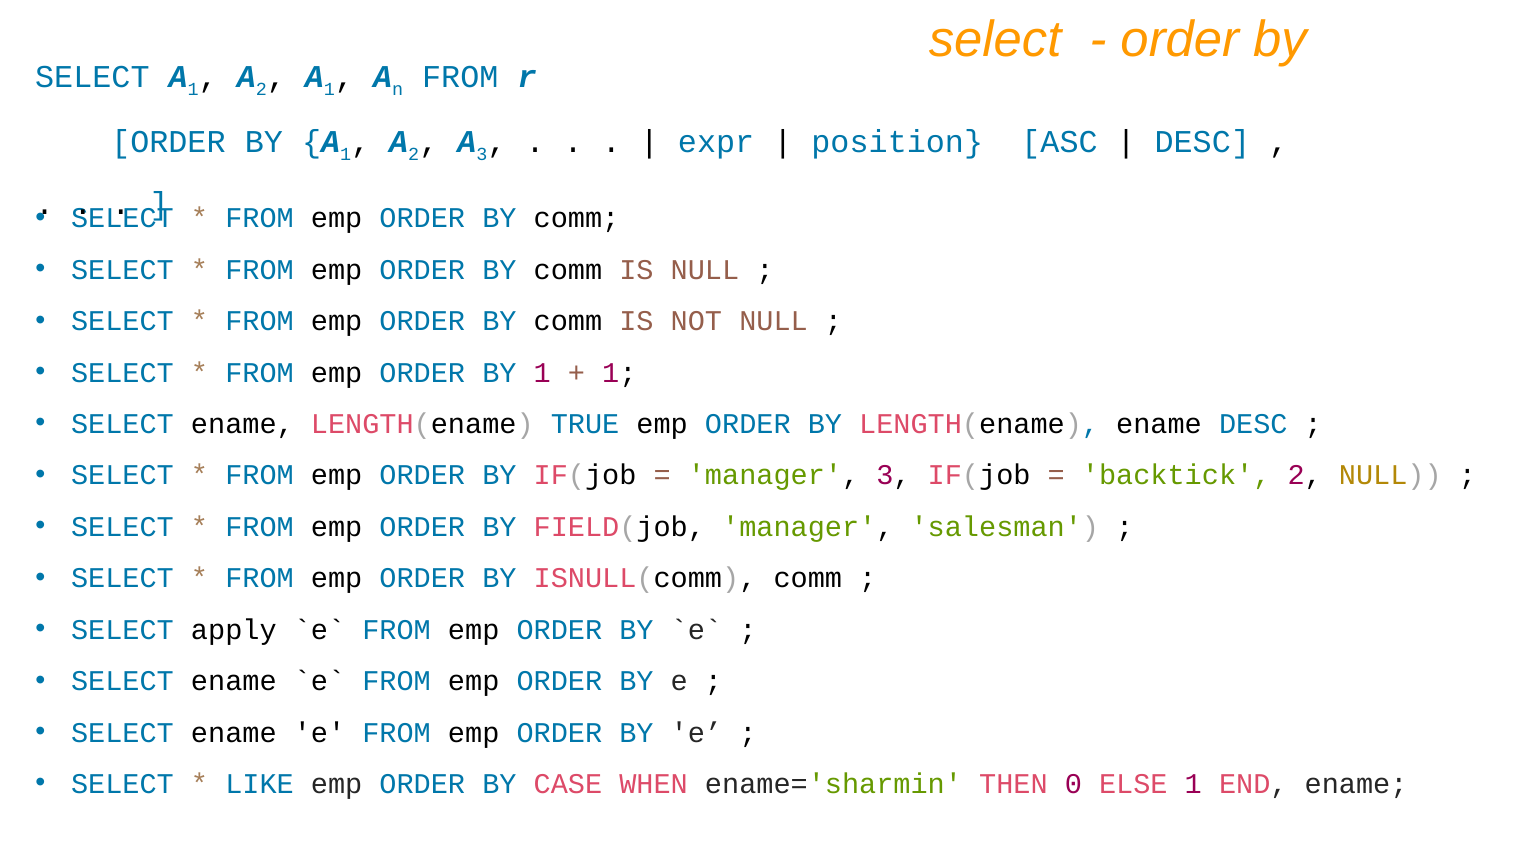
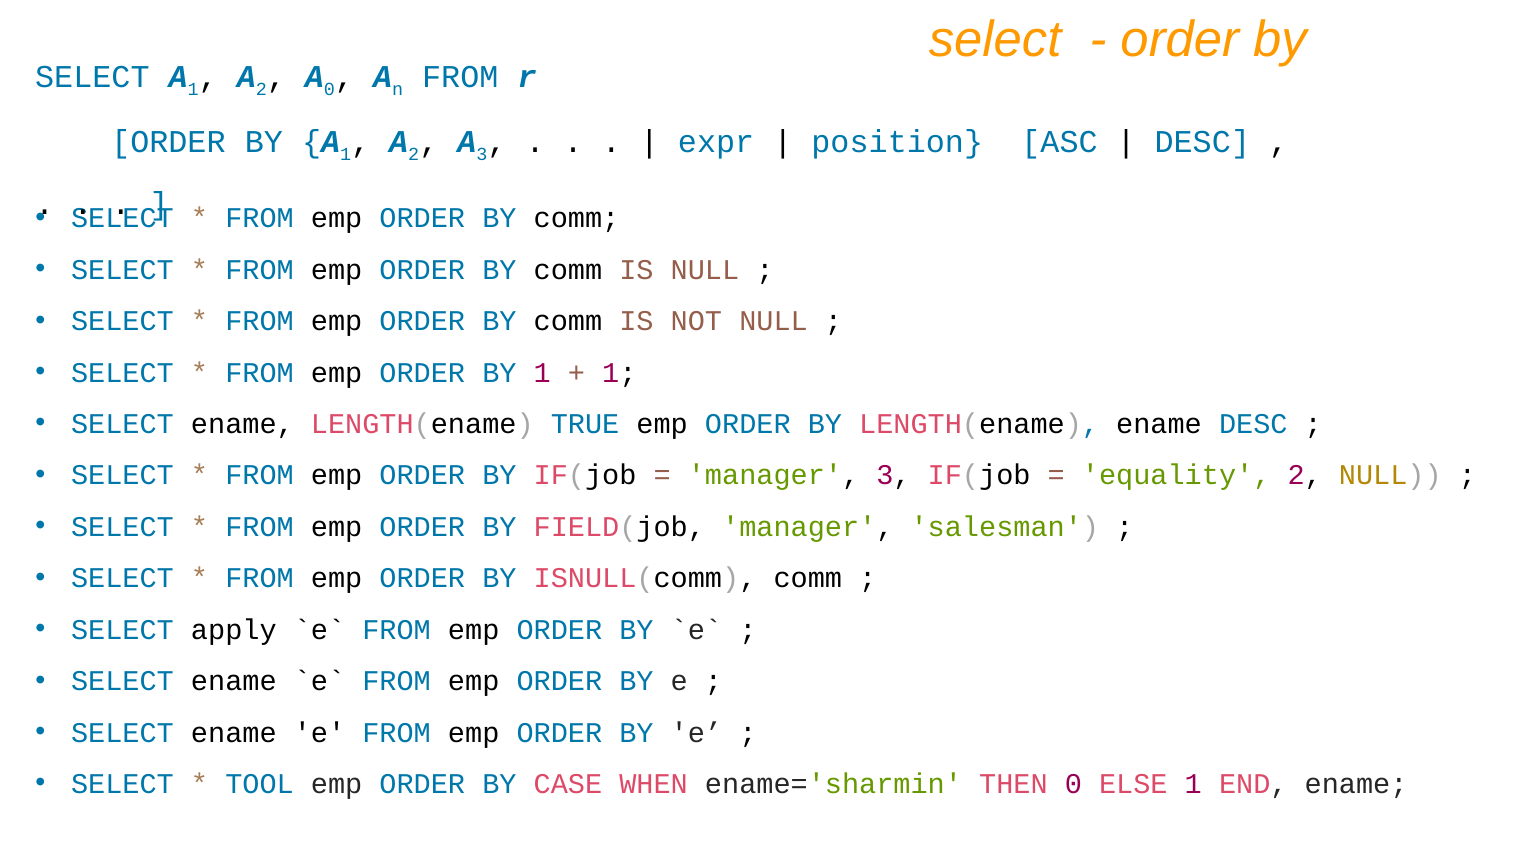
1 at (329, 89): 1 -> 0
backtick: backtick -> equality
LIKE: LIKE -> TOOL
